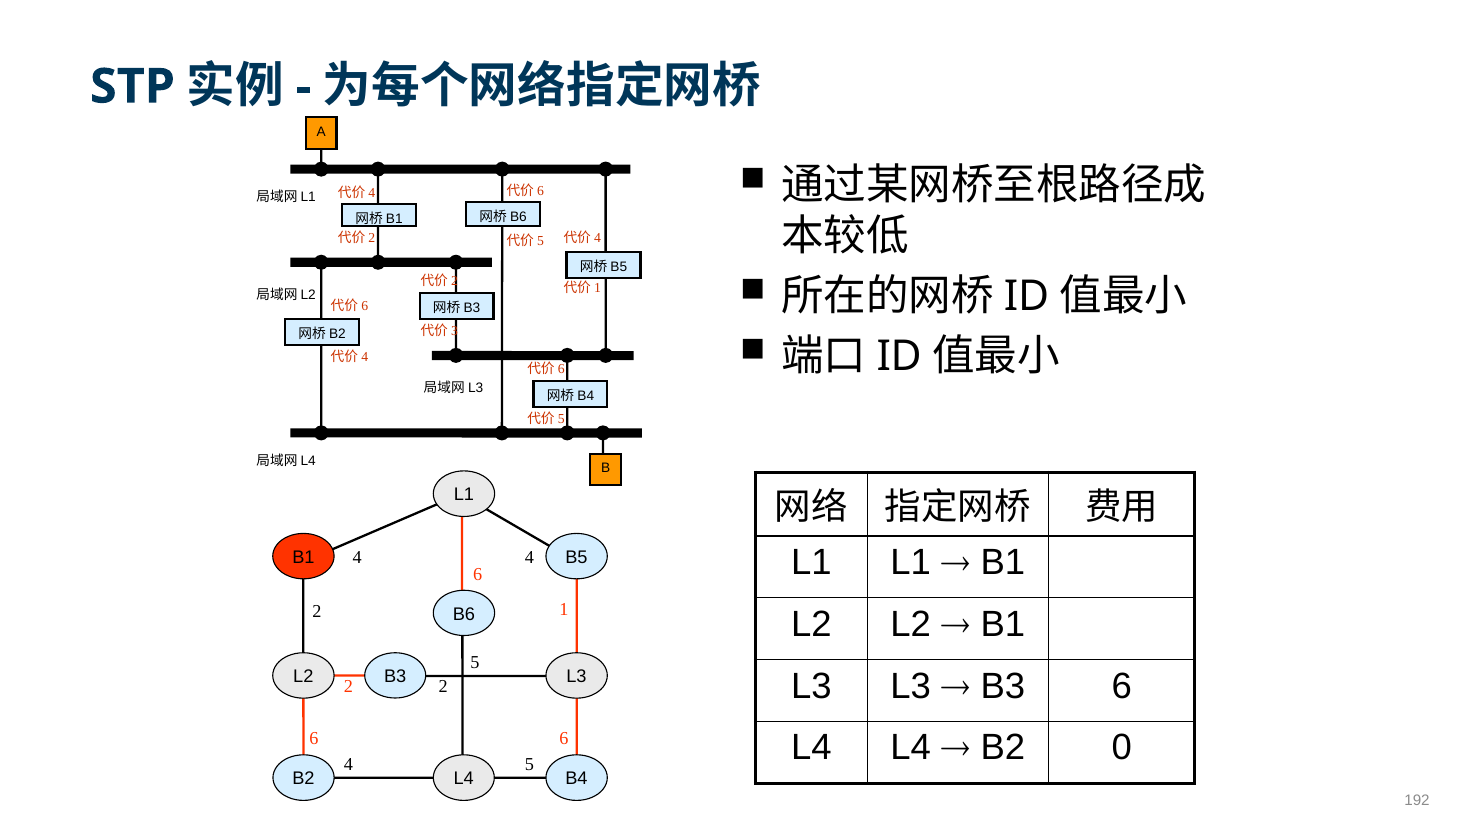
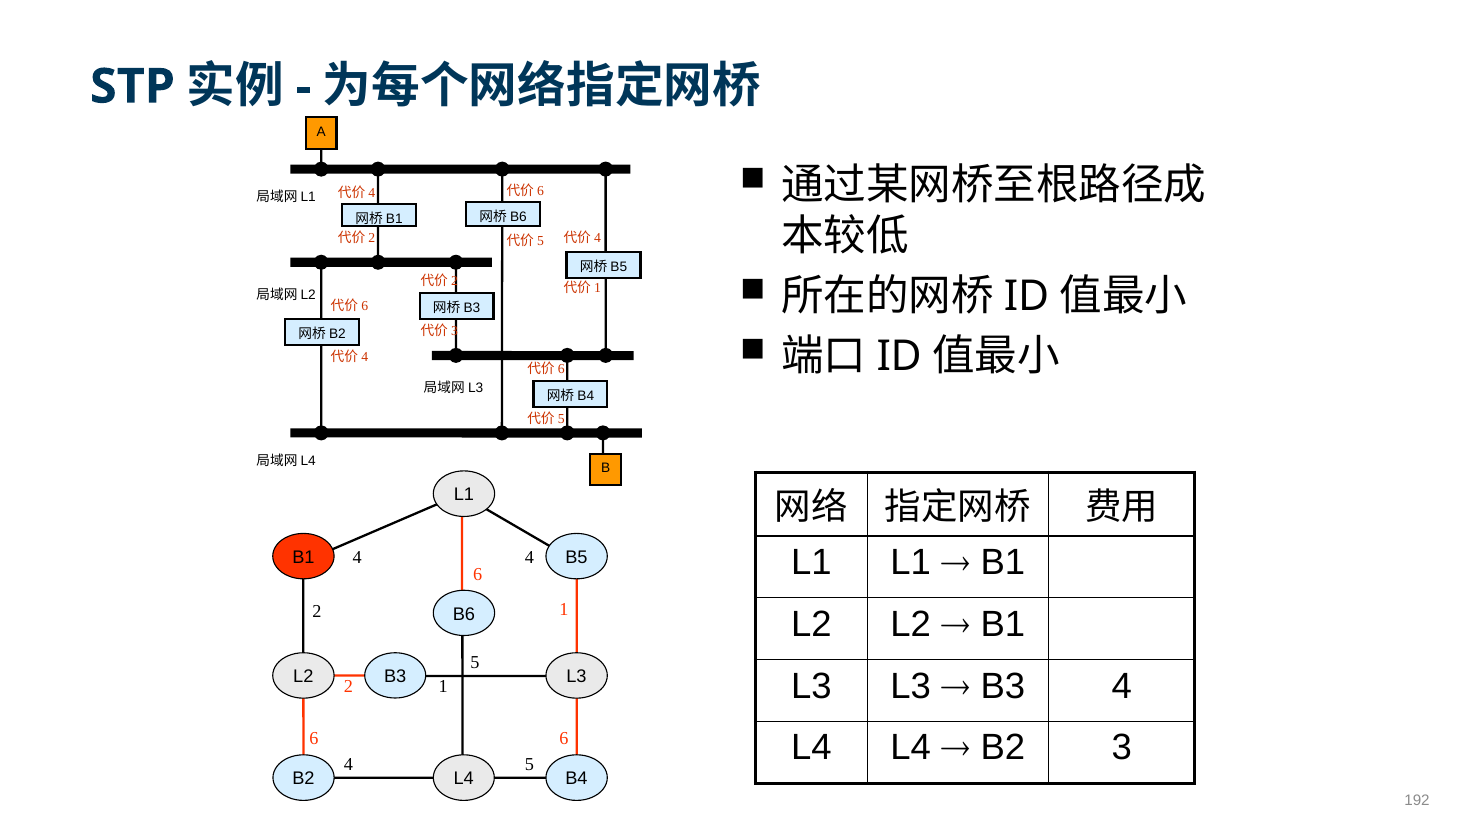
6 at (1122, 686): 6 -> 4
2 at (443, 686): 2 -> 1
0: 0 -> 3
